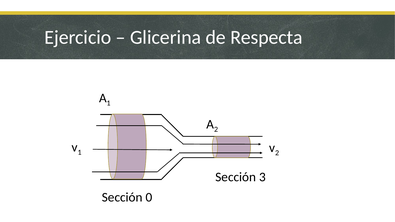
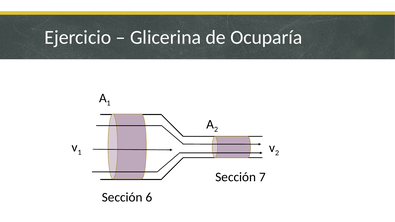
Respecta: Respecta -> Ocuparía
3: 3 -> 7
0: 0 -> 6
